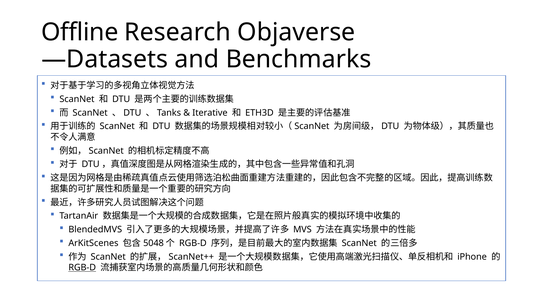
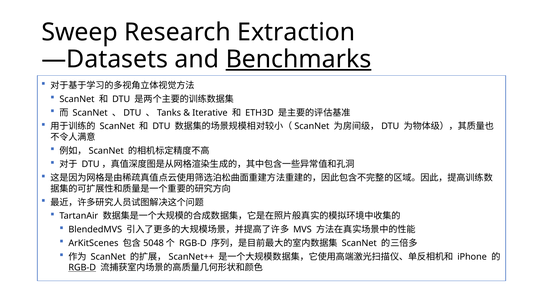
Offline: Offline -> Sweep
Objaverse: Objaverse -> Extraction
Benchmarks underline: none -> present
